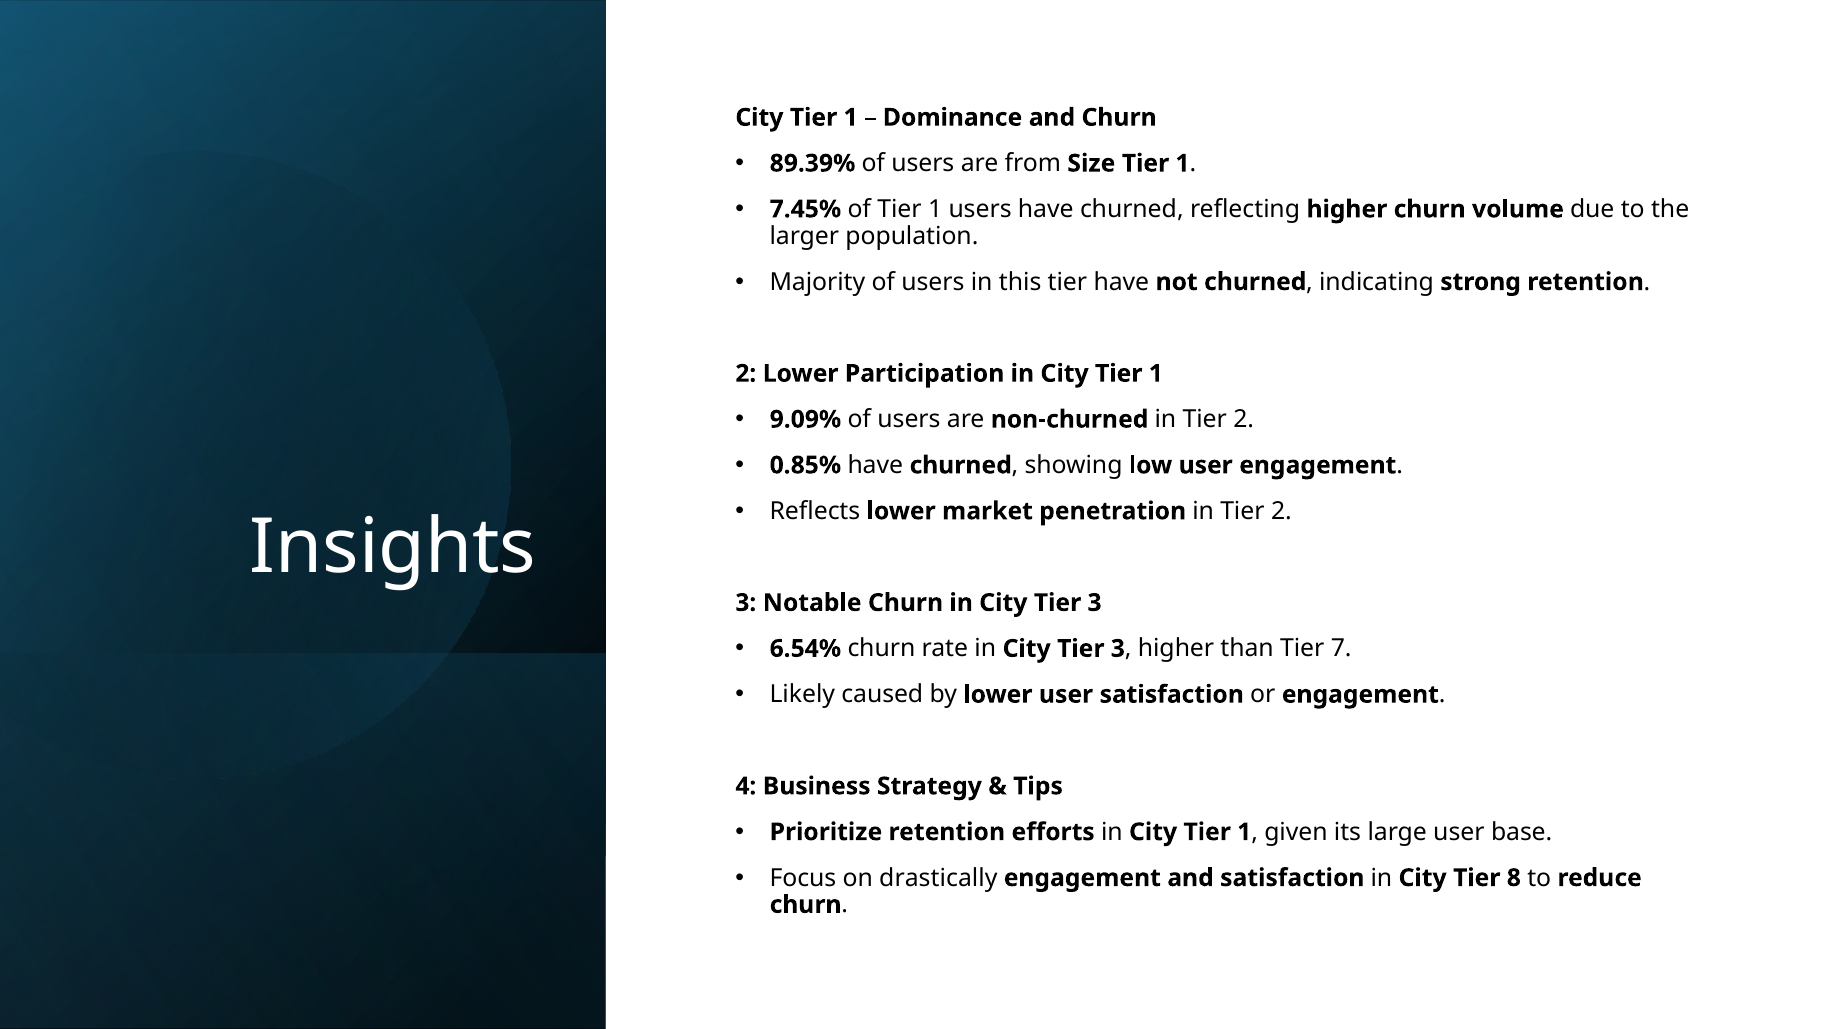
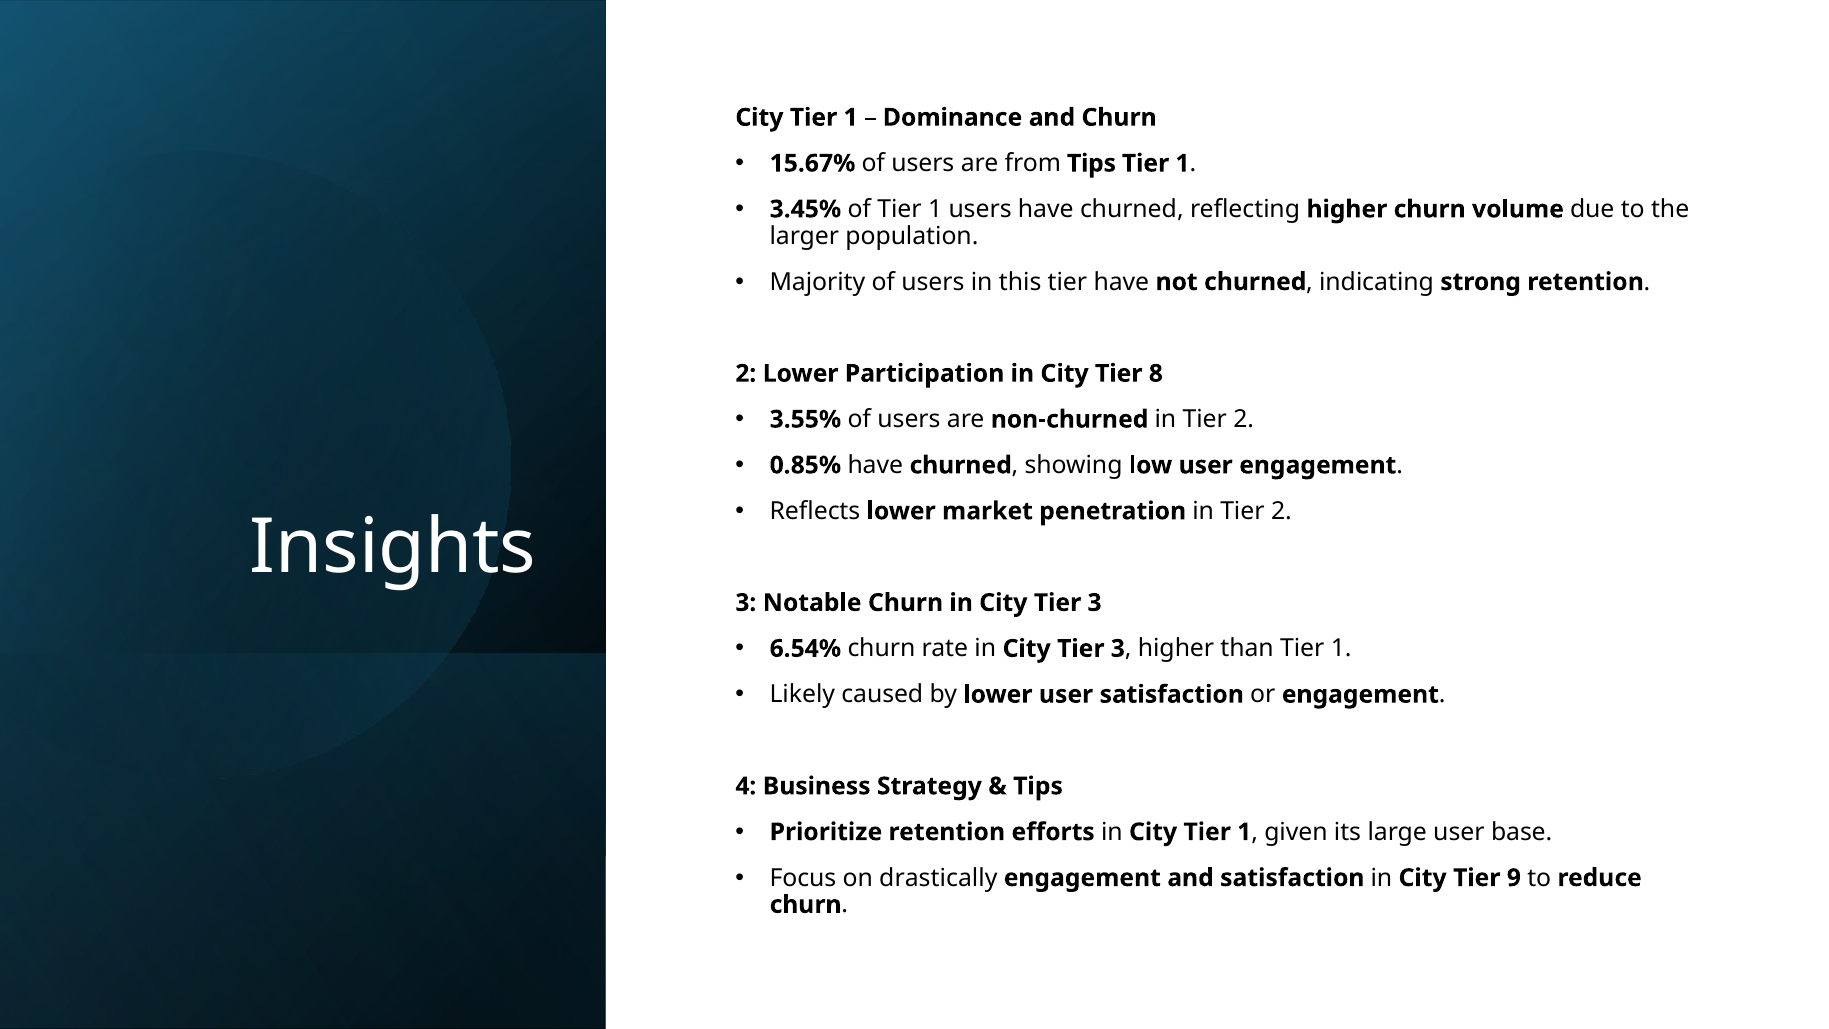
89.39%: 89.39% -> 15.67%
from Size: Size -> Tips
7.45%: 7.45% -> 3.45%
1 at (1156, 373): 1 -> 8
9.09%: 9.09% -> 3.55%
than Tier 7: 7 -> 1
8: 8 -> 9
